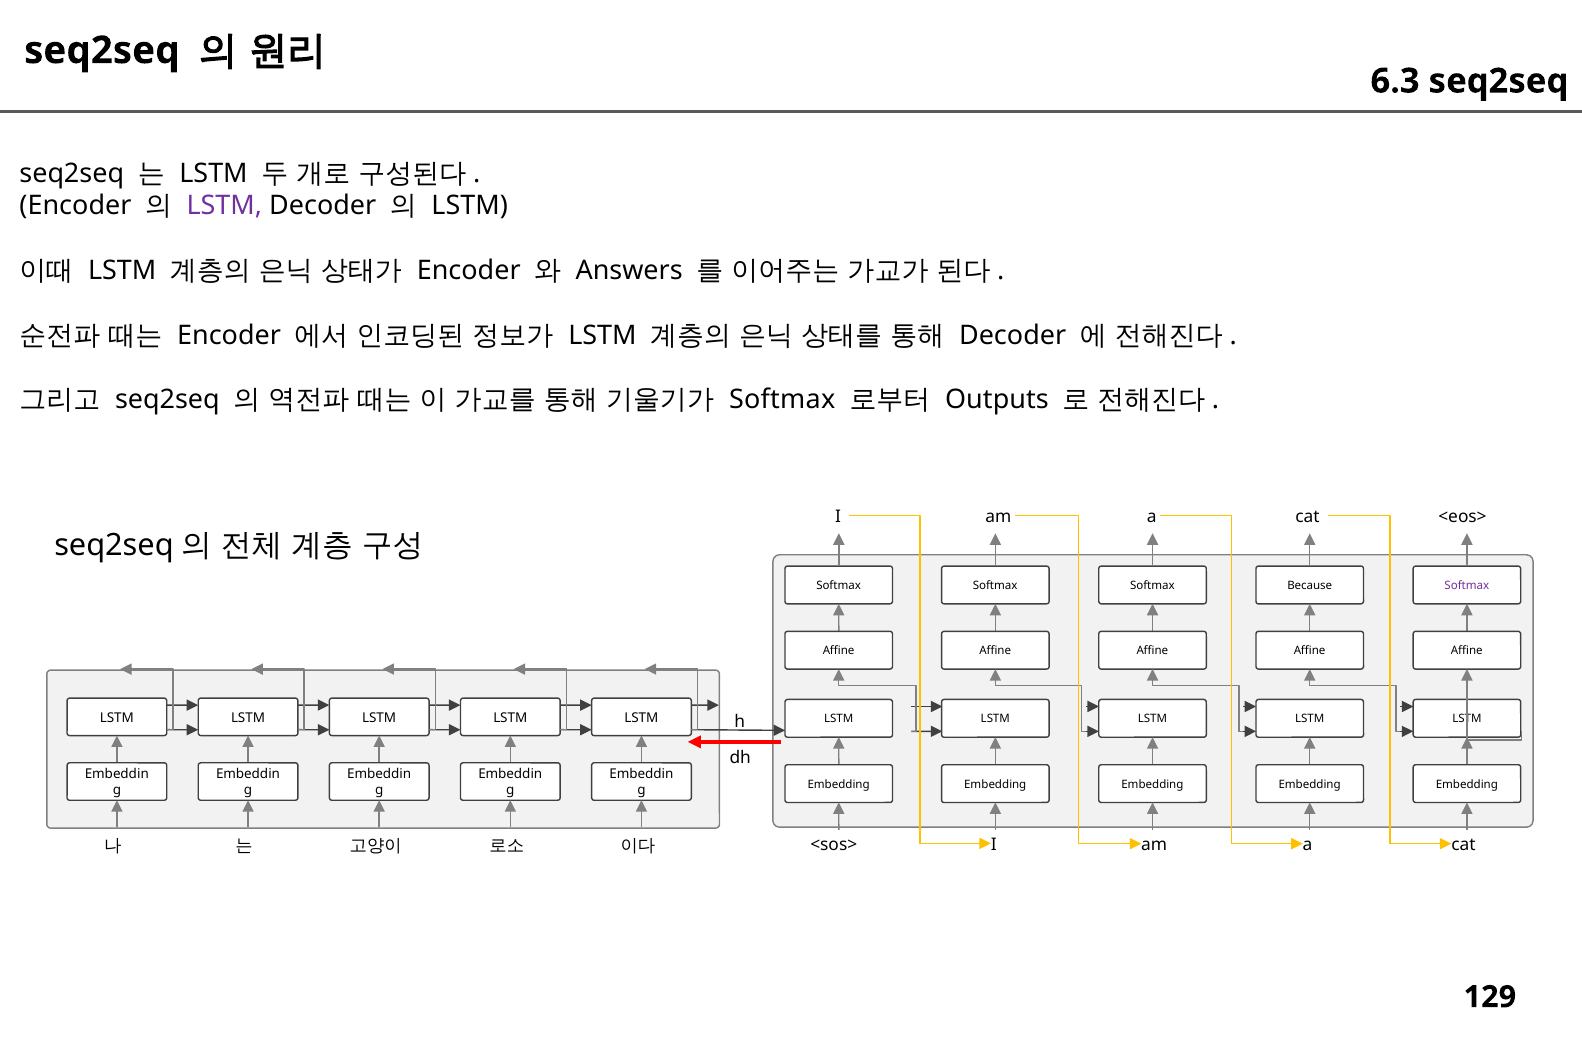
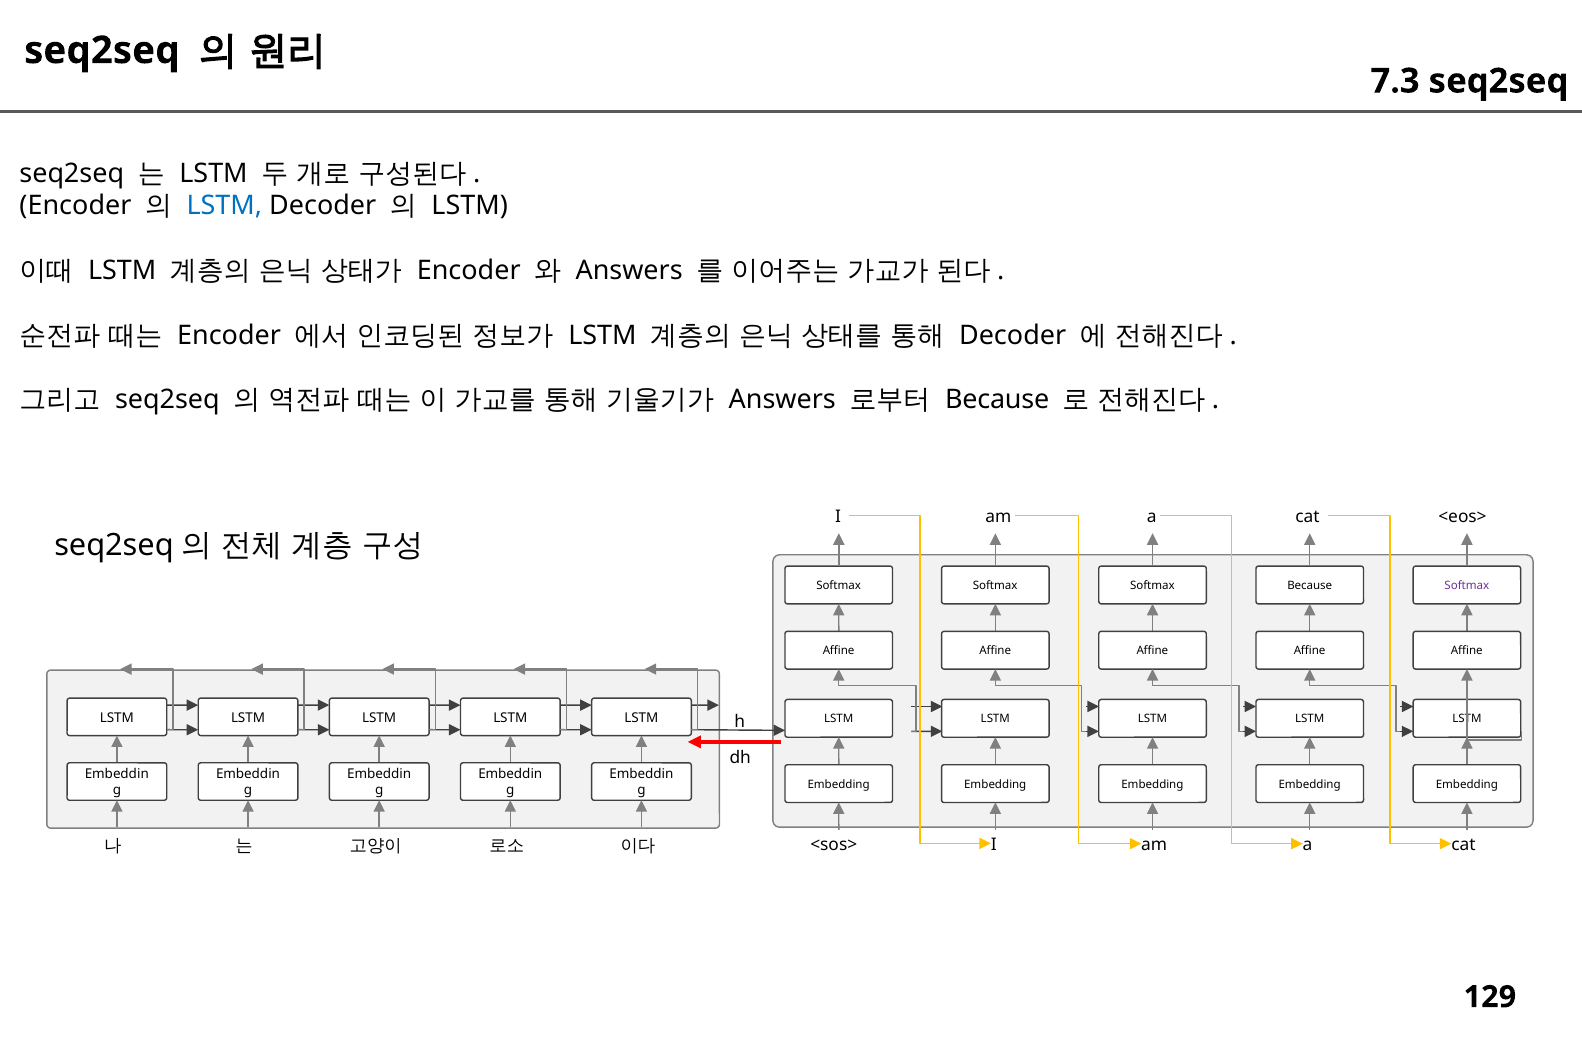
6.3: 6.3 -> 7.3
LSTM at (224, 206) colour: purple -> blue
Softmax at (782, 400): Softmax -> Answers
Outputs at (997, 400): Outputs -> Because
